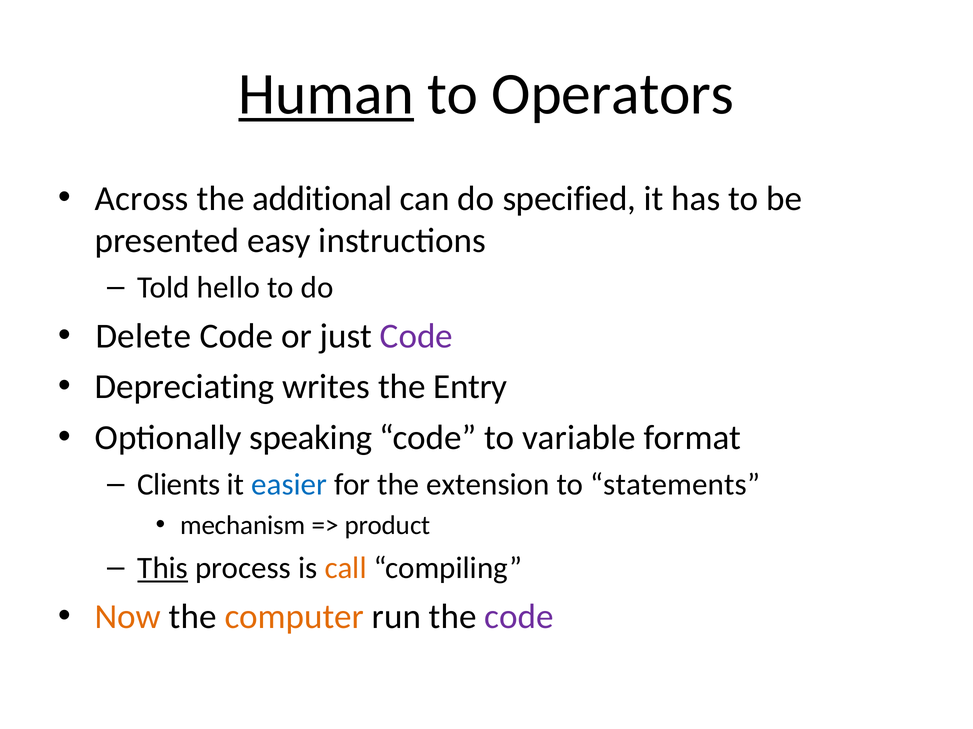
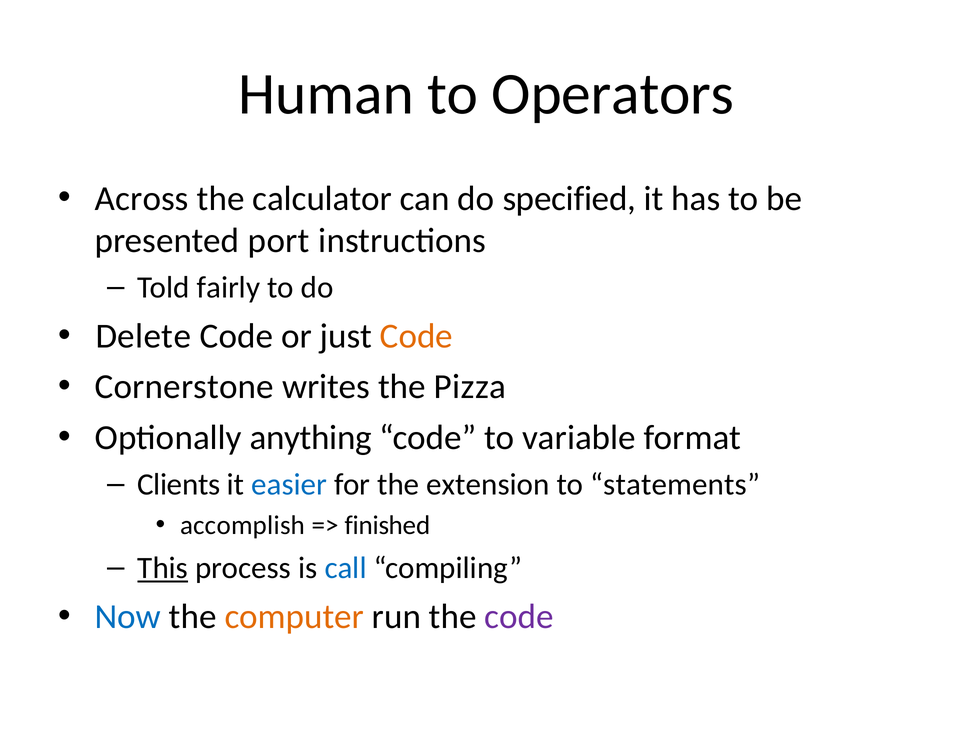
Human underline: present -> none
additional: additional -> calculator
easy: easy -> port
hello: hello -> fairly
Code at (416, 336) colour: purple -> orange
Depreciating: Depreciating -> Cornerstone
Entry: Entry -> Pizza
speaking: speaking -> anything
mechanism: mechanism -> accomplish
product: product -> finished
call colour: orange -> blue
Now colour: orange -> blue
